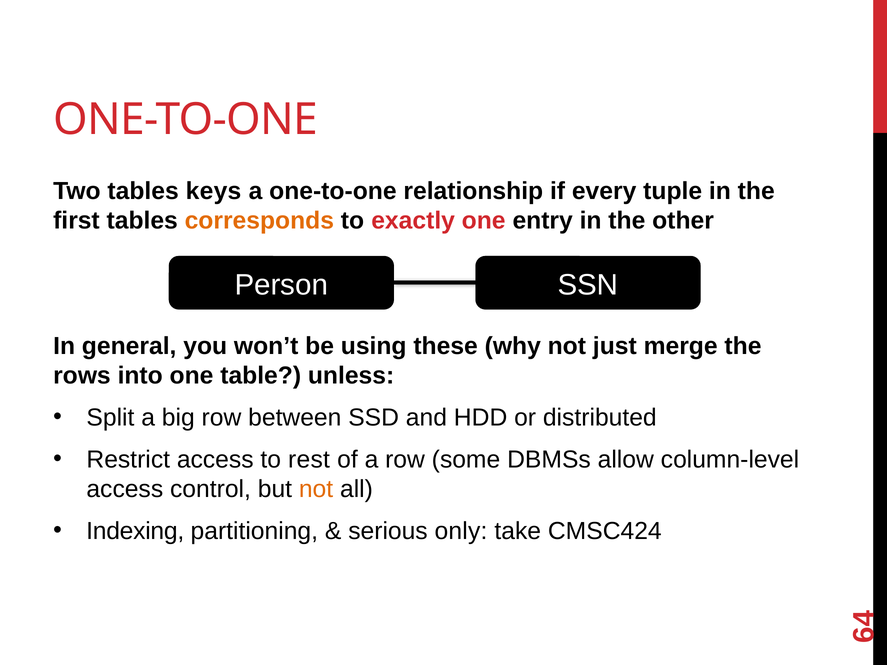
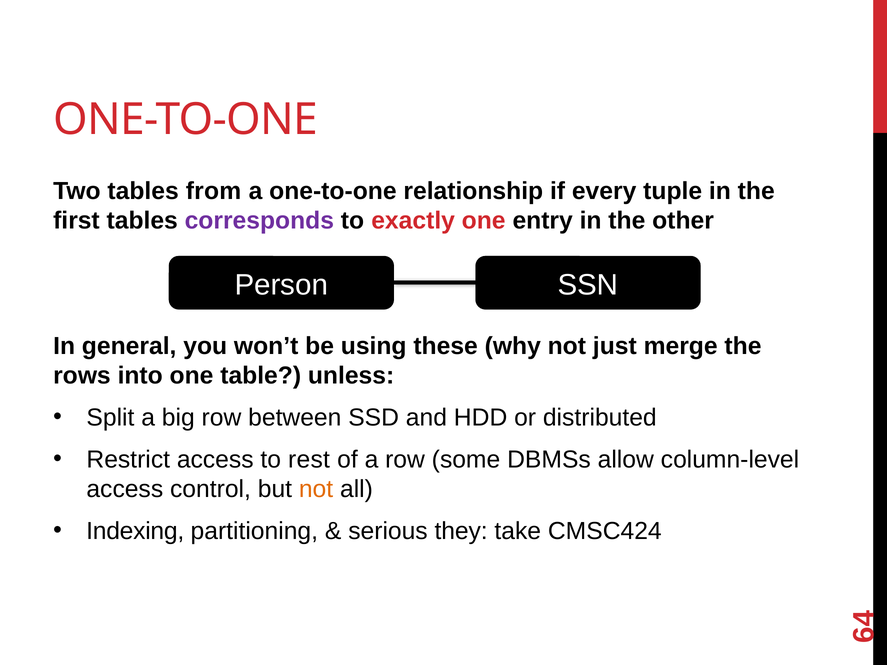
keys: keys -> from
corresponds colour: orange -> purple
only: only -> they
